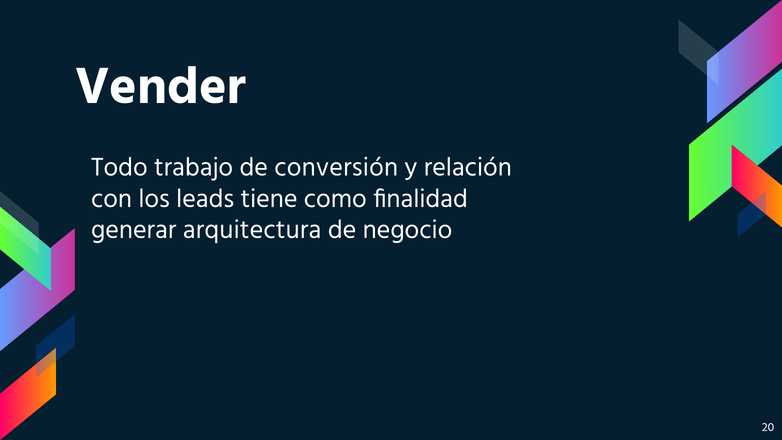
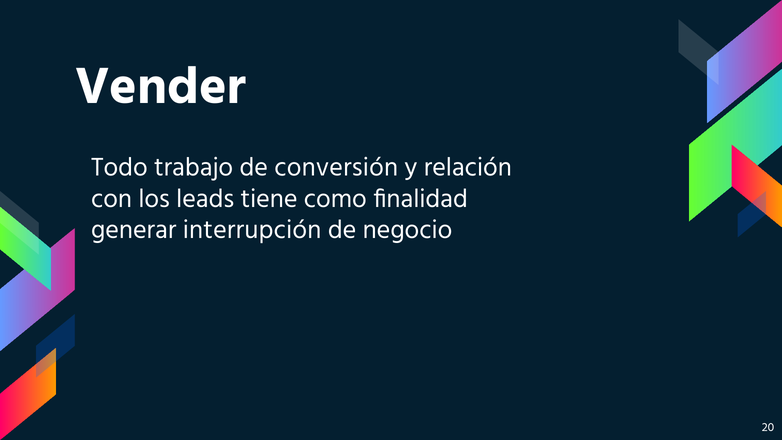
arquitectura: arquitectura -> interrupción
